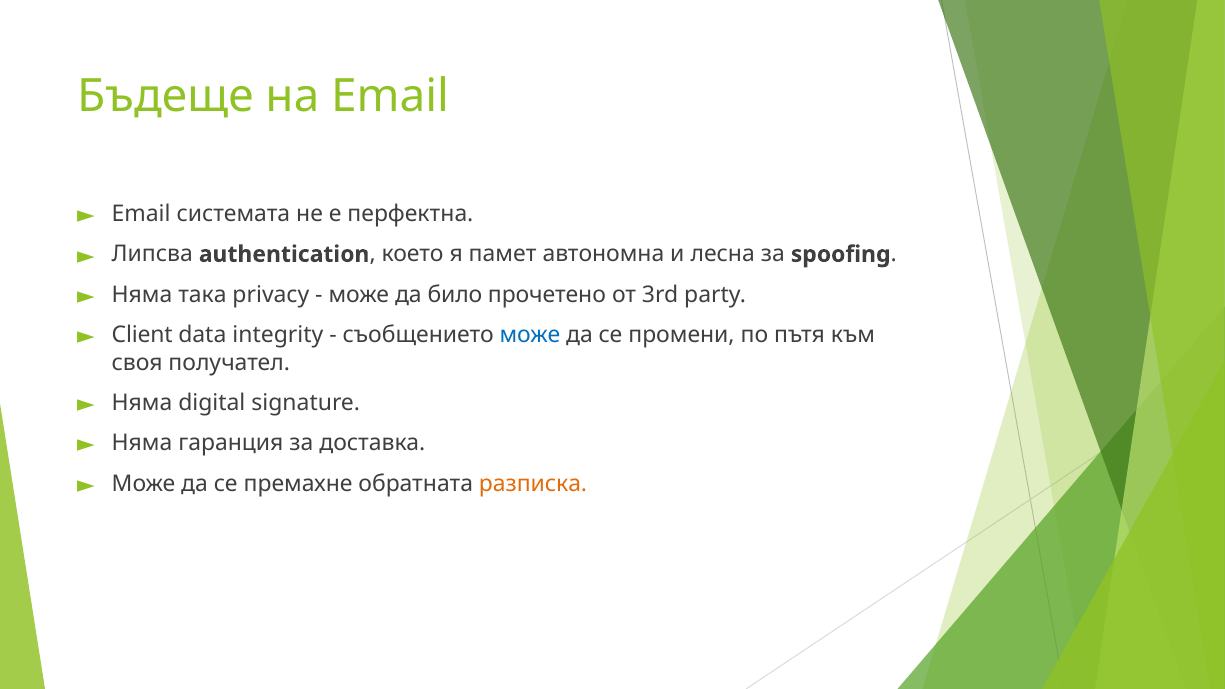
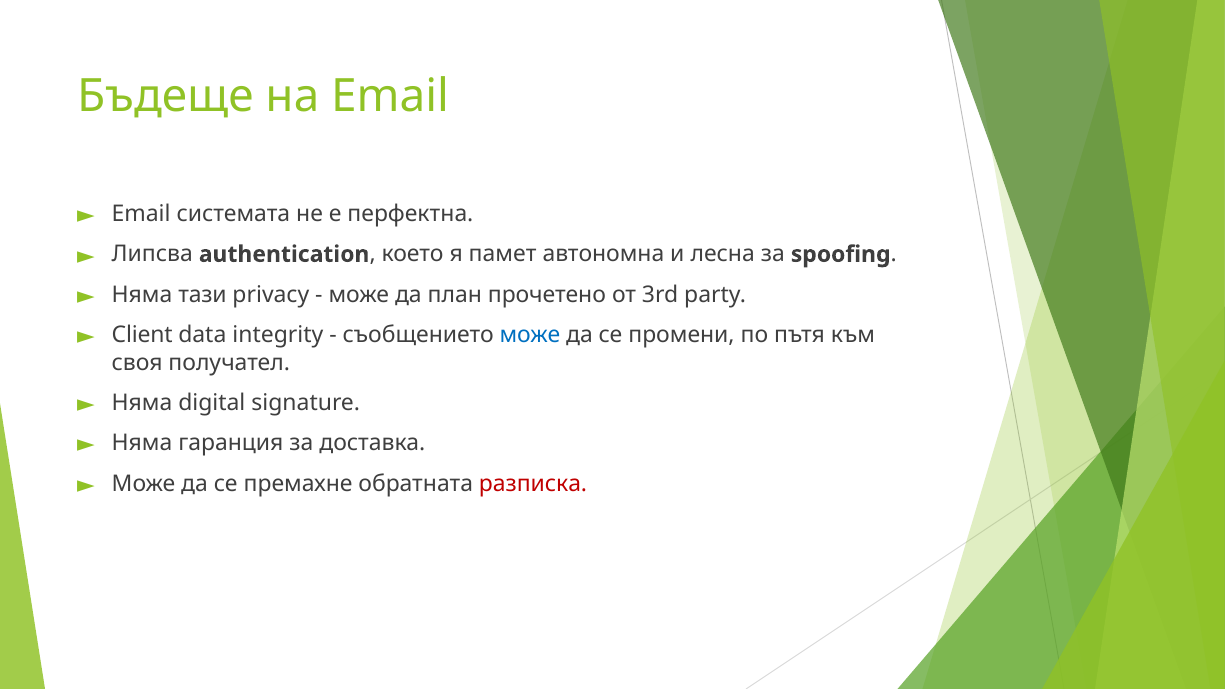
така: така -> тази
било: било -> план
разписка colour: orange -> red
